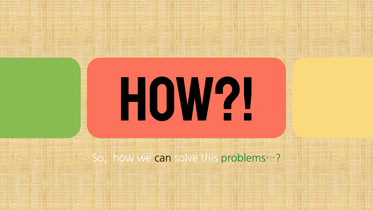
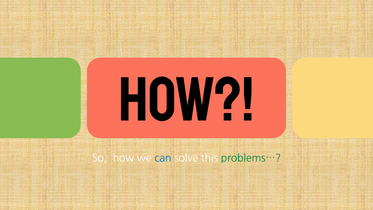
can colour: black -> blue
